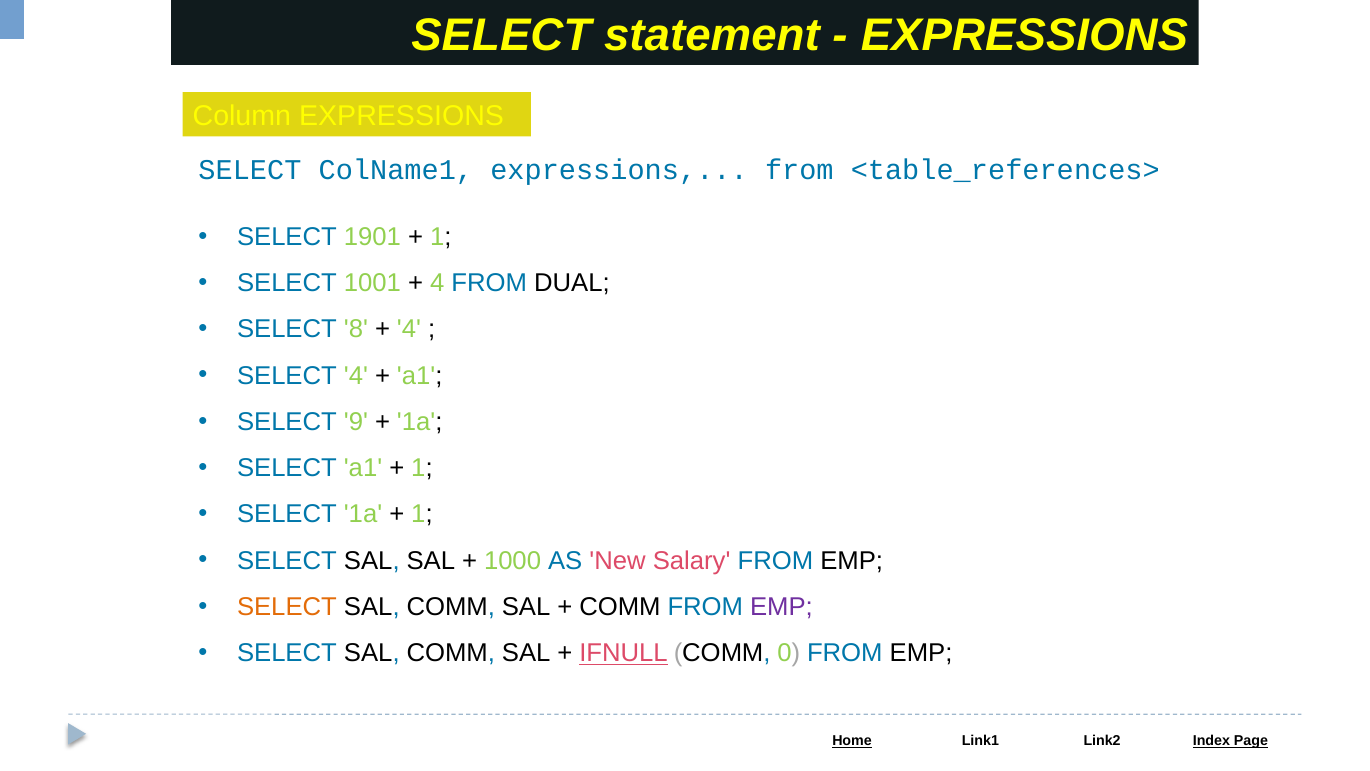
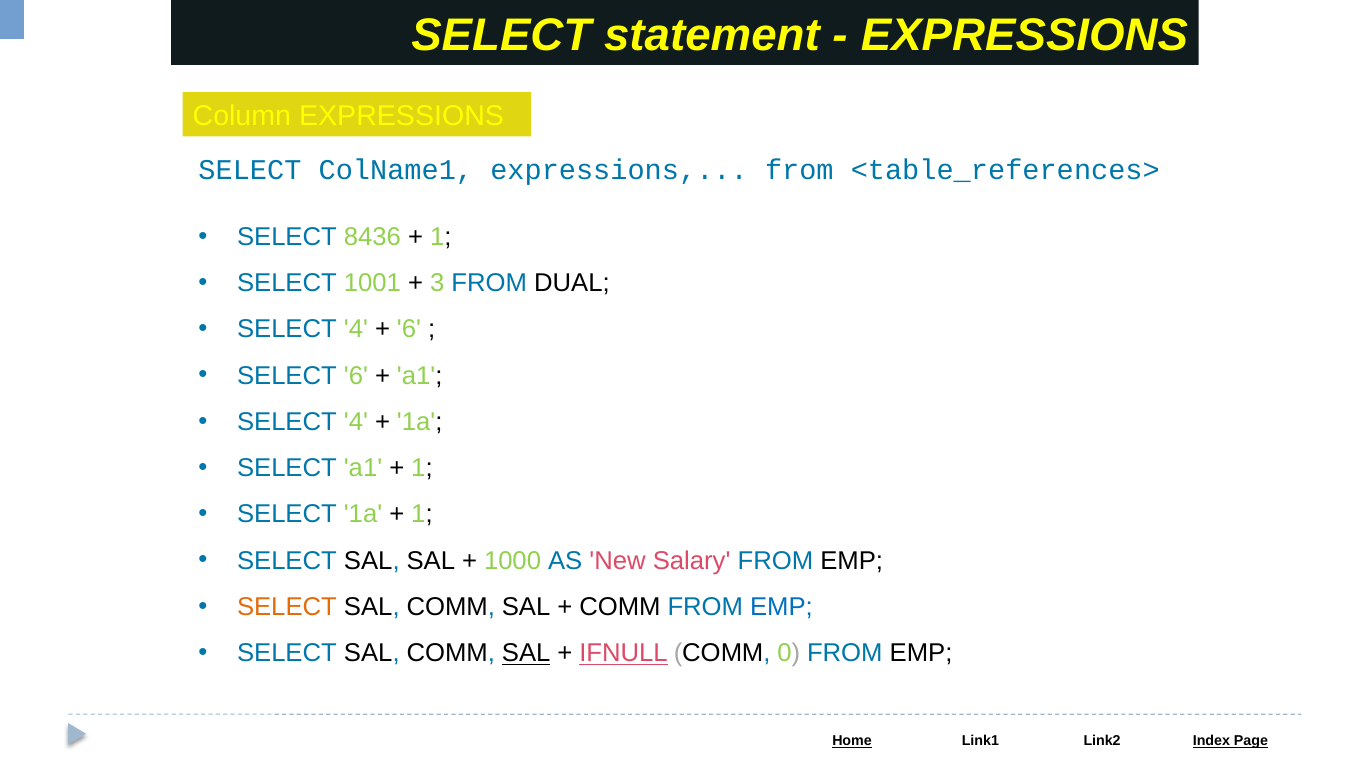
1901: 1901 -> 8436
4 at (437, 283): 4 -> 3
8 at (356, 329): 8 -> 4
4 at (409, 329): 4 -> 6
SELECT 4: 4 -> 6
9 at (356, 422): 9 -> 4
EMP at (781, 607) colour: purple -> blue
SAL at (526, 653) underline: none -> present
